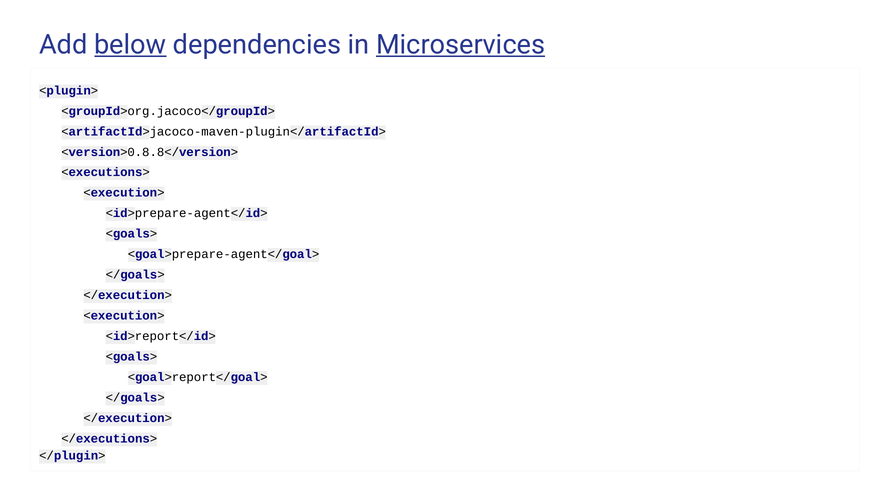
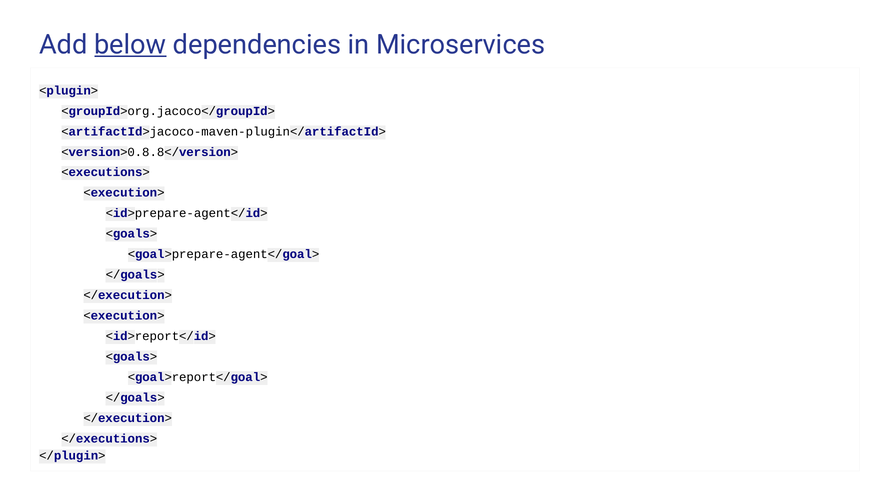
Microservices underline: present -> none
